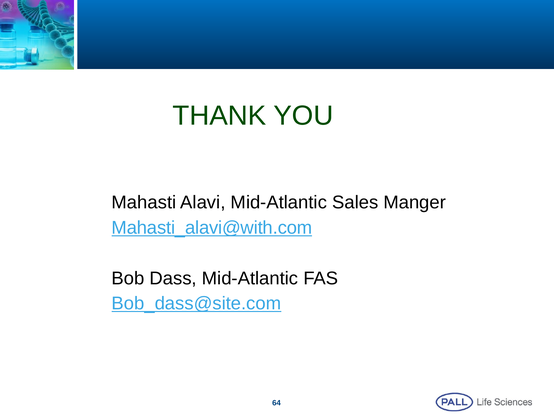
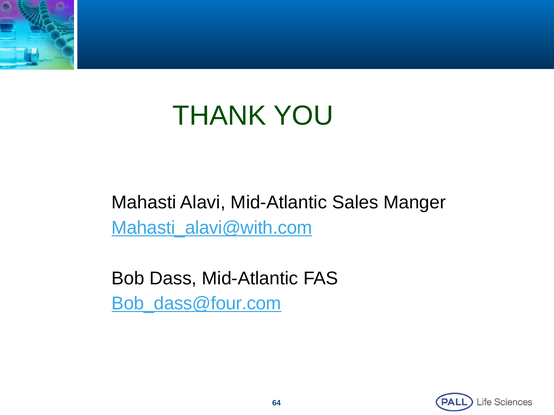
Bob_dass@site.com: Bob_dass@site.com -> Bob_dass@four.com
